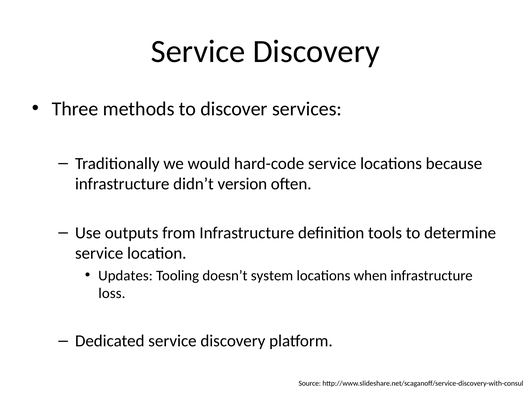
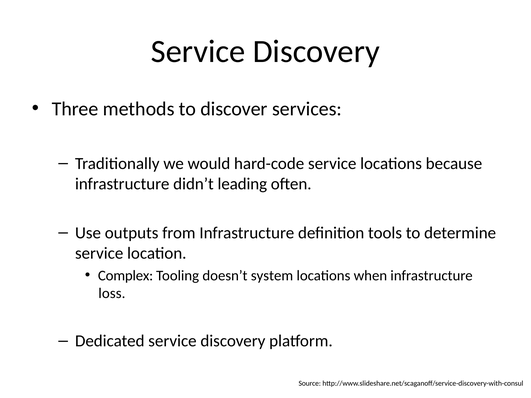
version: version -> leading
Updates: Updates -> Complex
